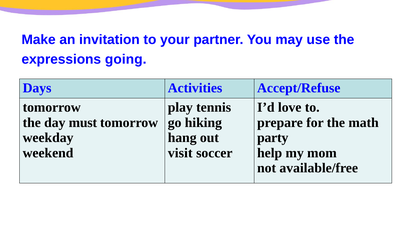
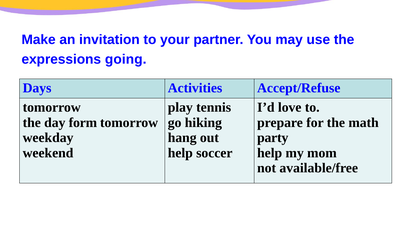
must: must -> form
visit at (180, 153): visit -> help
